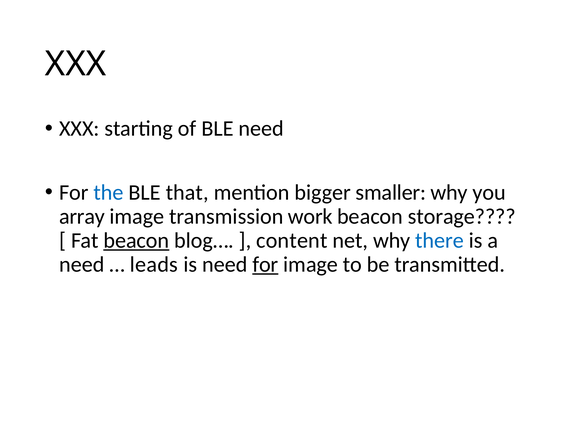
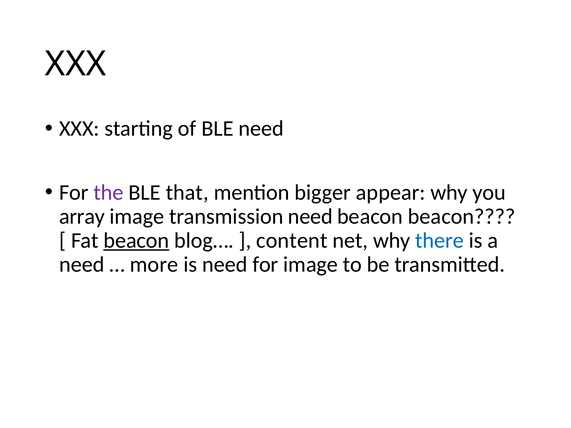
the colour: blue -> purple
smaller: smaller -> appear
transmission work: work -> need
beacon storage: storage -> beacon
leads: leads -> more
for at (265, 265) underline: present -> none
